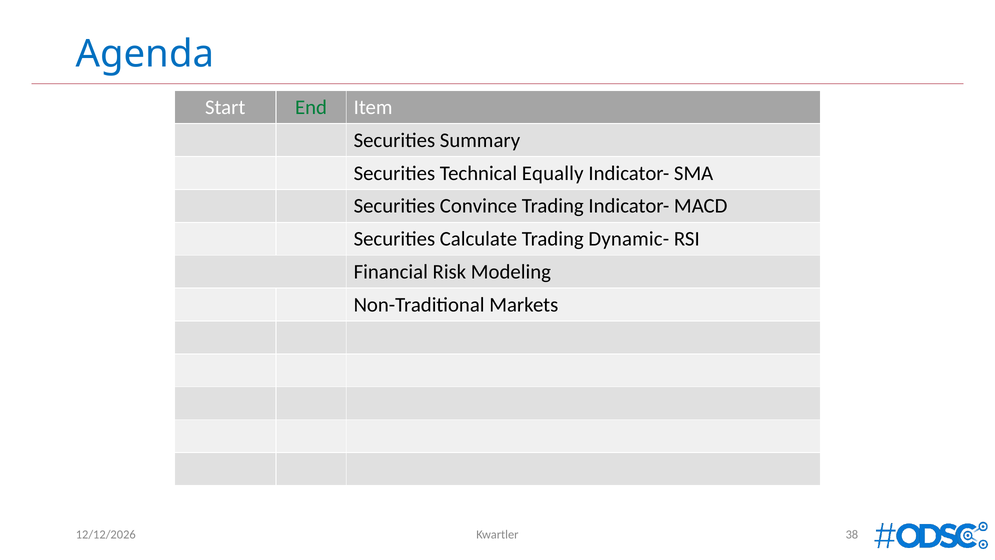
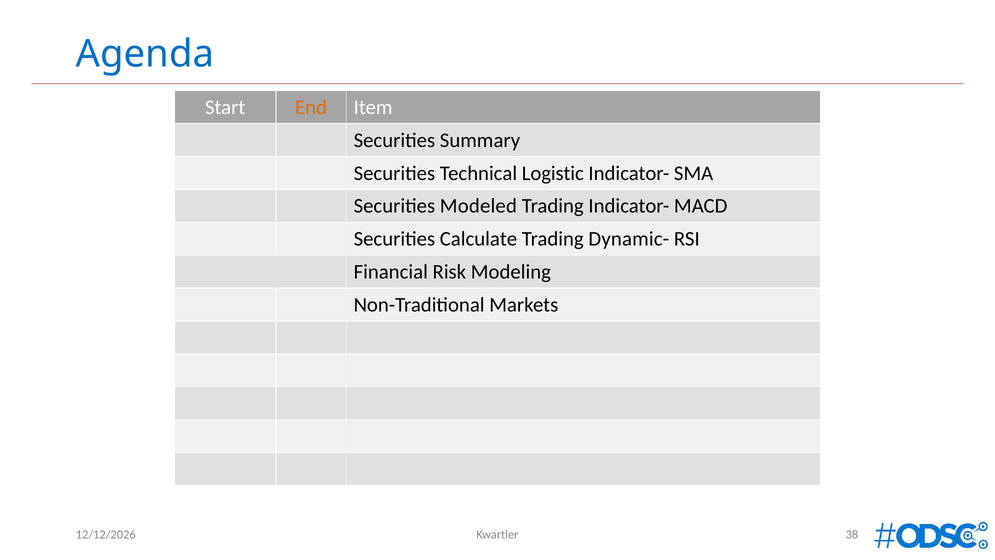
End colour: green -> orange
Equally: Equally -> Logistic
Convince: Convince -> Modeled
